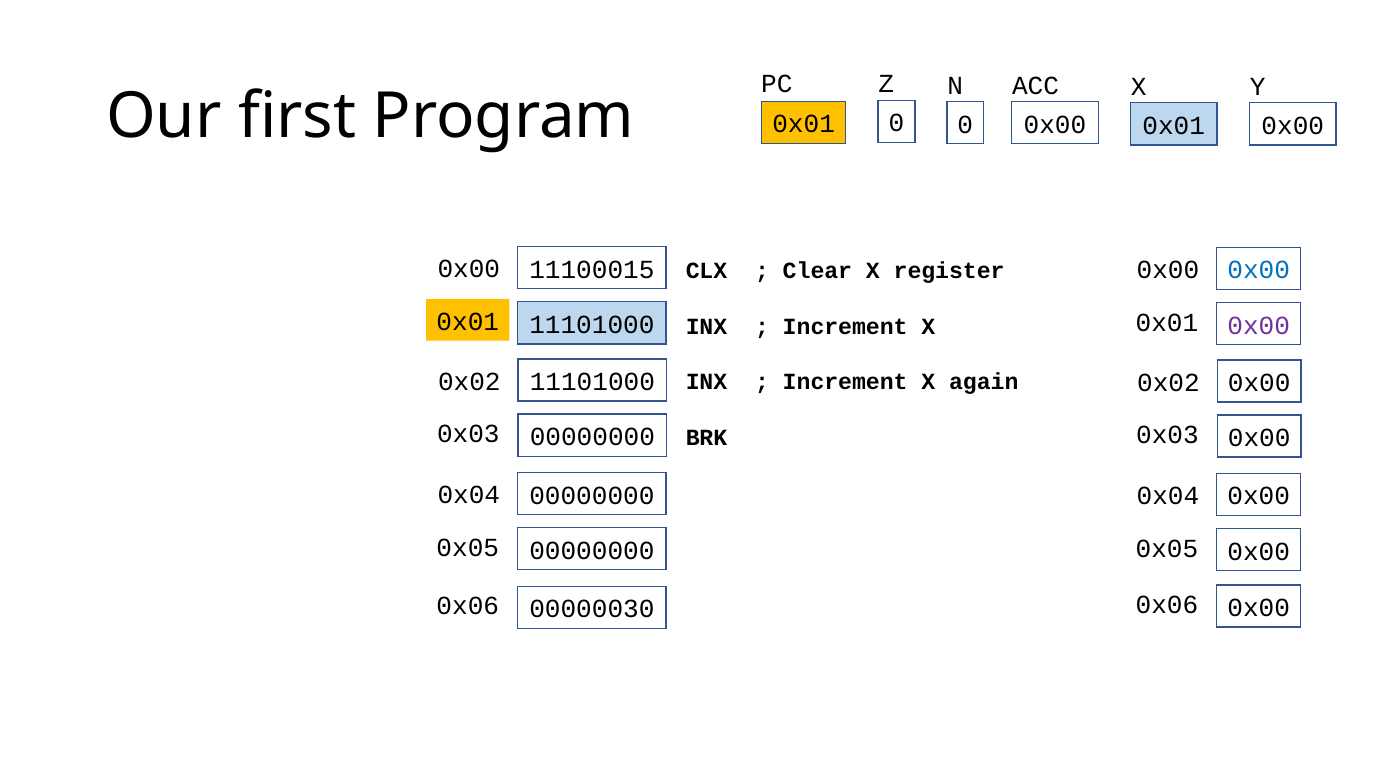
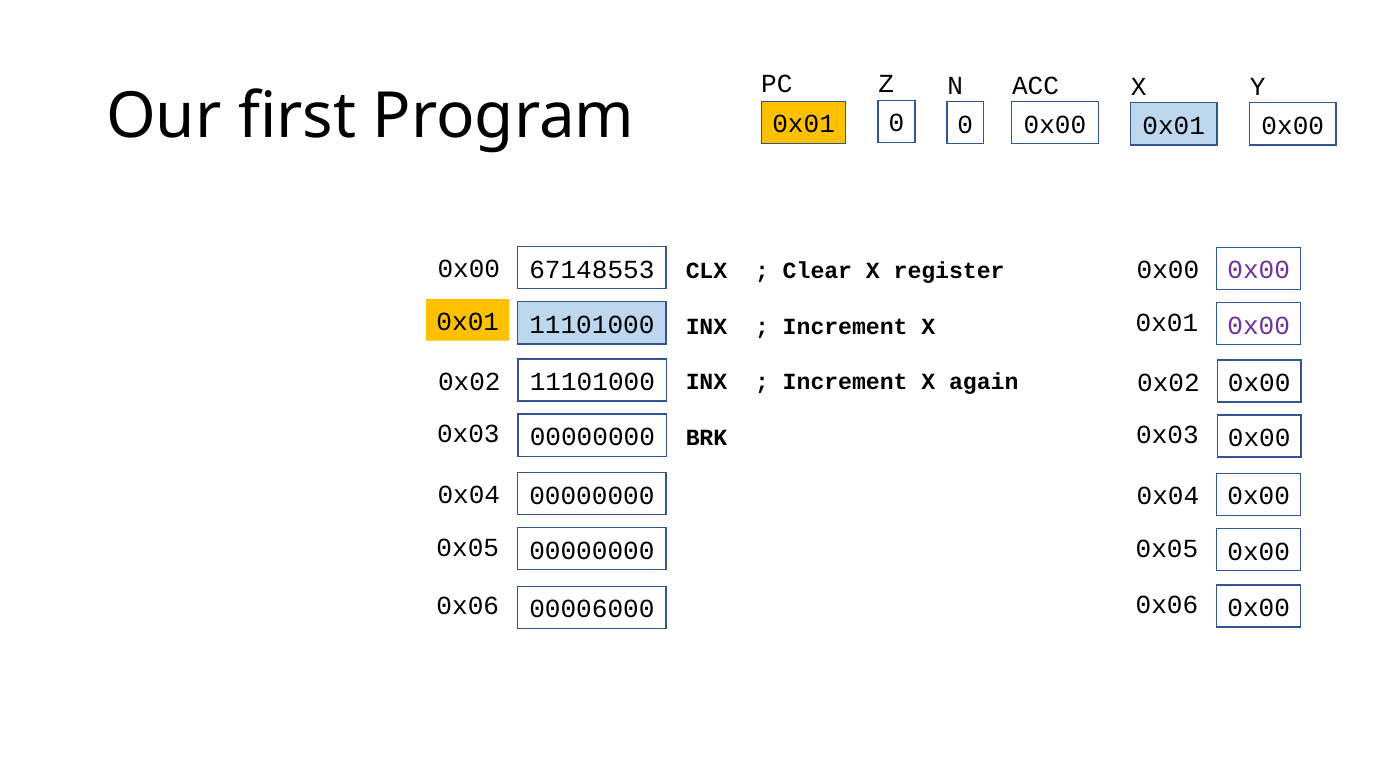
11100015: 11100015 -> 67148553
0x00 at (1259, 271) colour: blue -> purple
00000030: 00000030 -> 00006000
